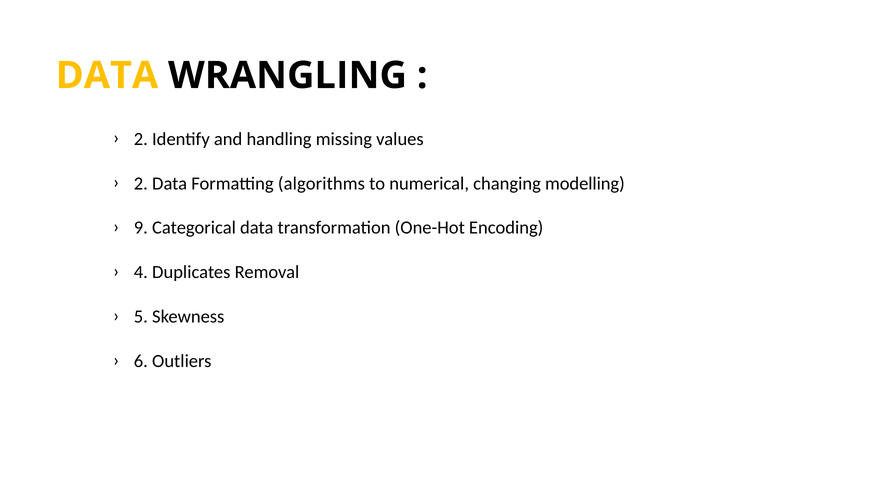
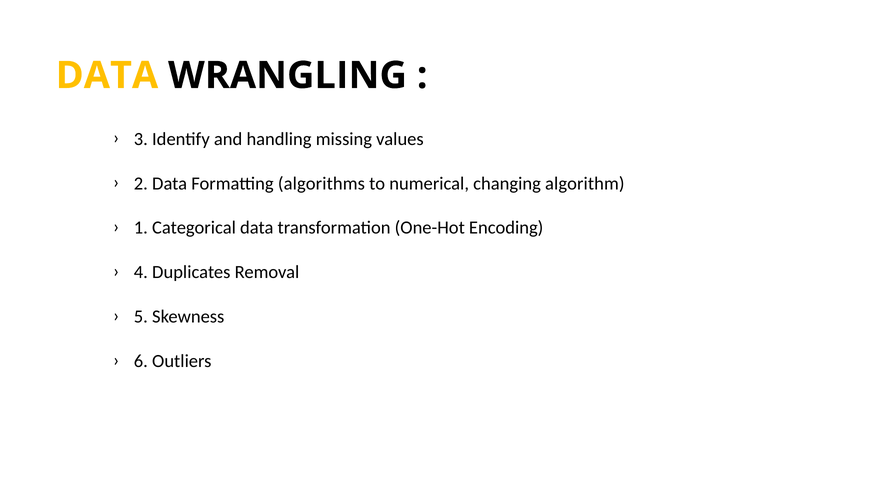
2 at (141, 139): 2 -> 3
modelling: modelling -> algorithm
9: 9 -> 1
